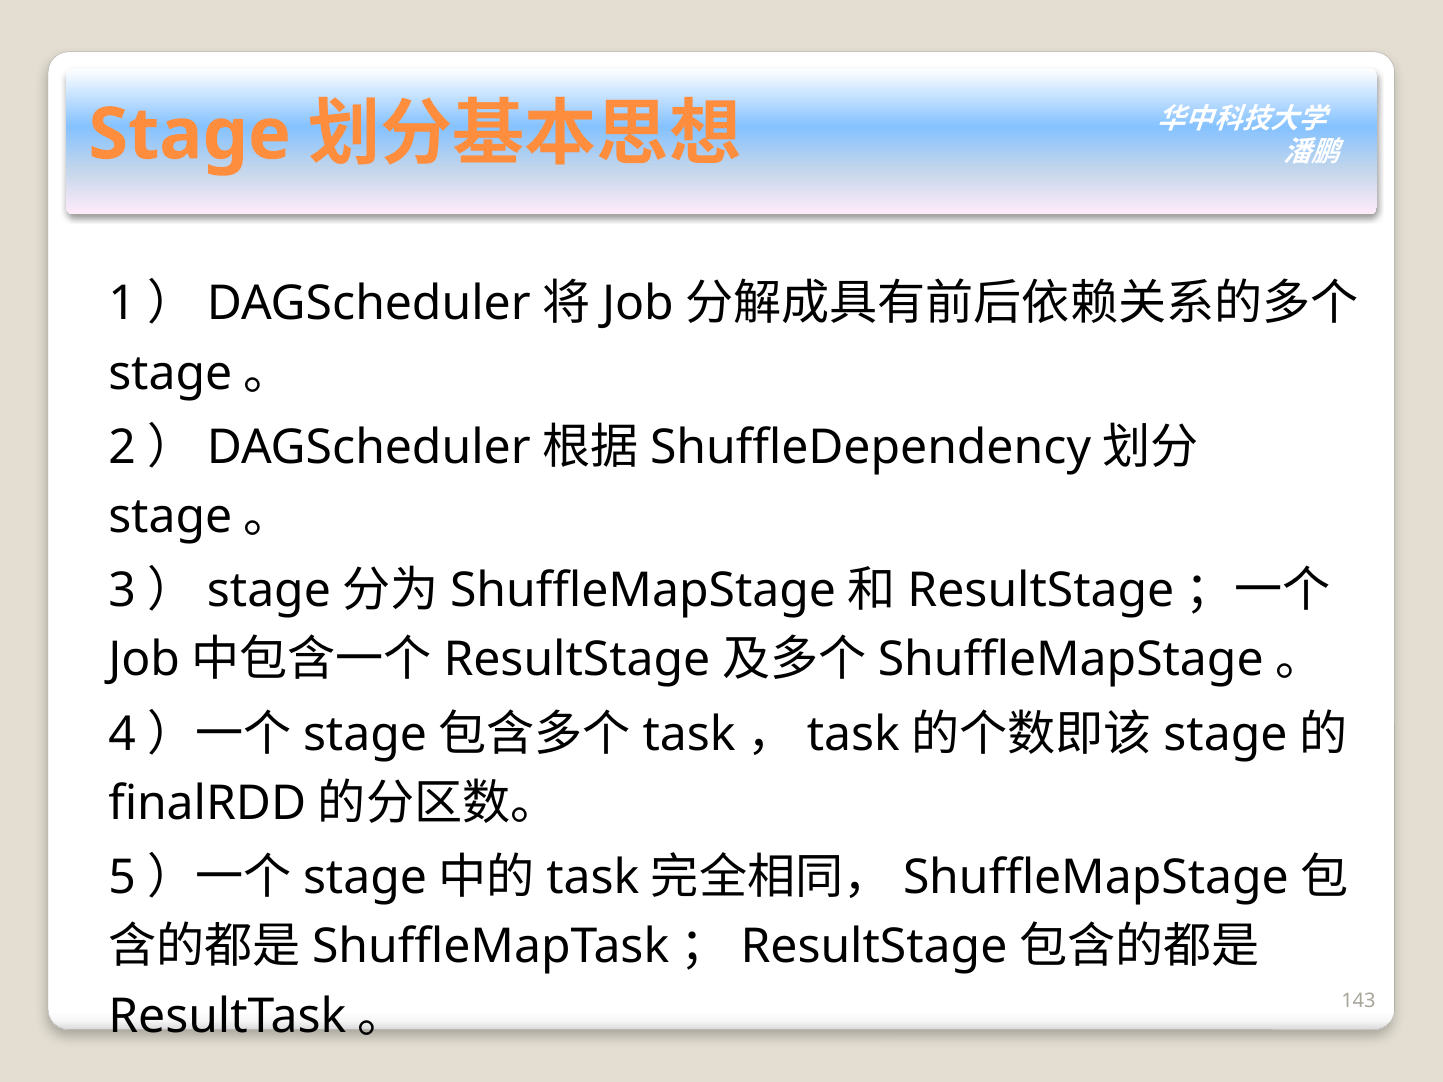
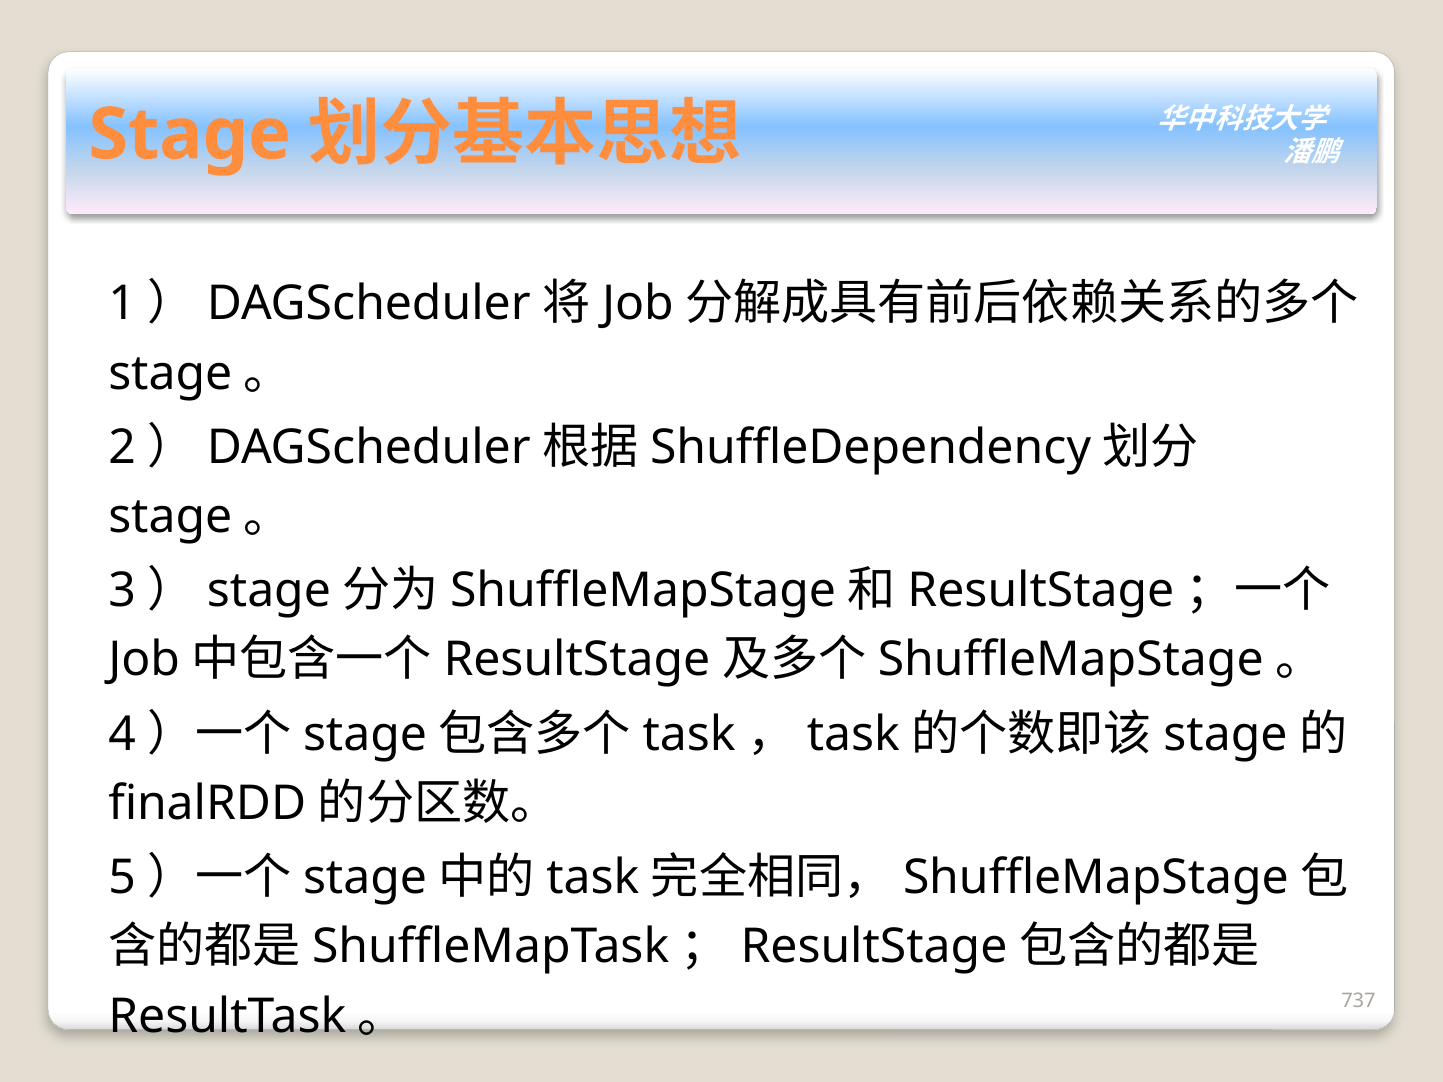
143: 143 -> 737
